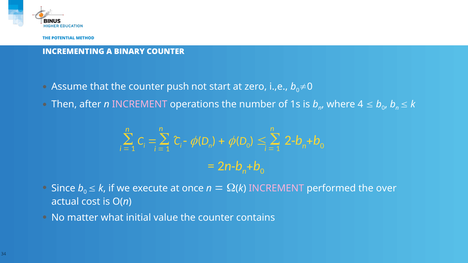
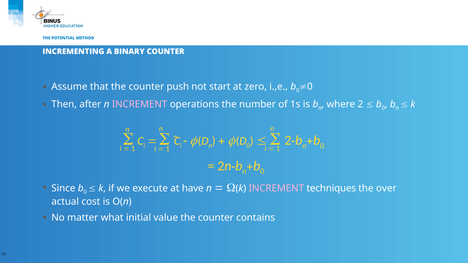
where 4: 4 -> 2
once: once -> have
performed: performed -> techniques
